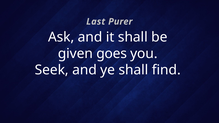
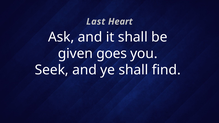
Purer: Purer -> Heart
